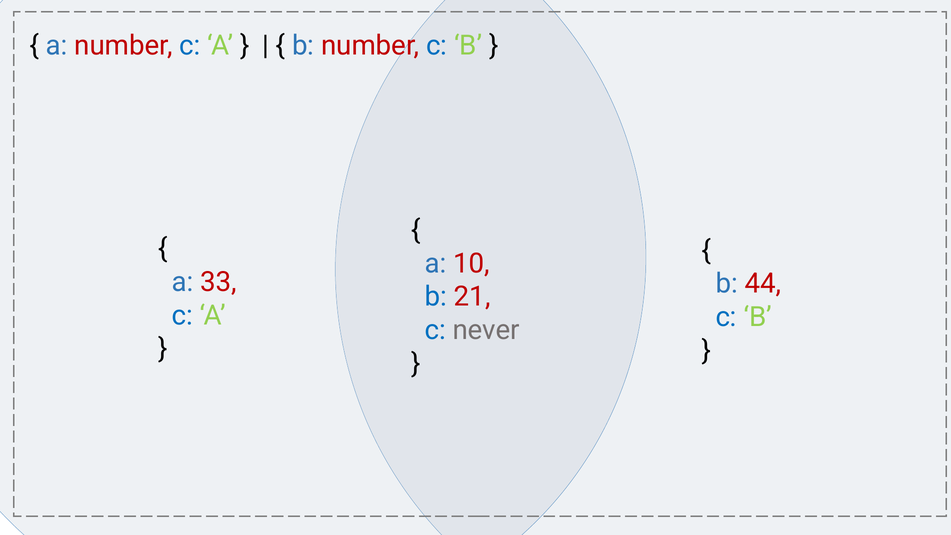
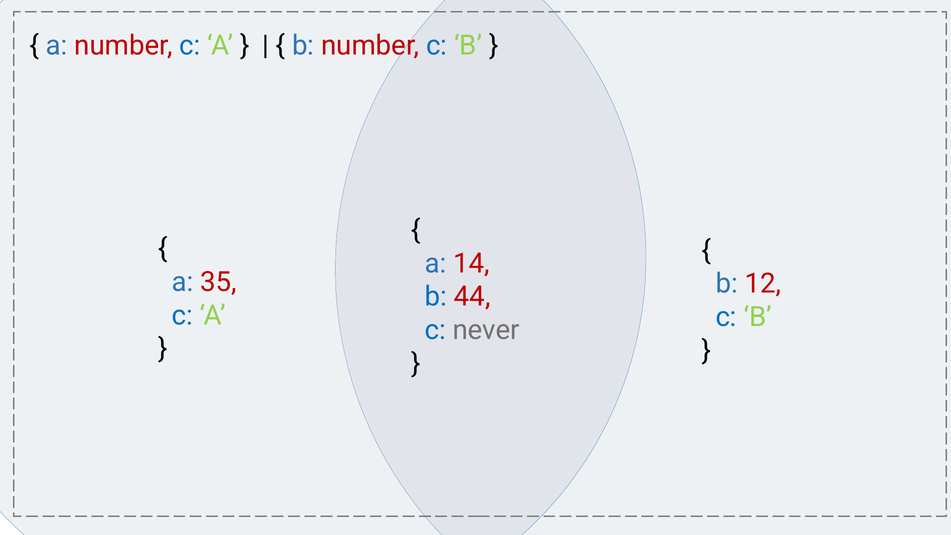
10: 10 -> 14
33: 33 -> 35
44: 44 -> 12
21: 21 -> 44
